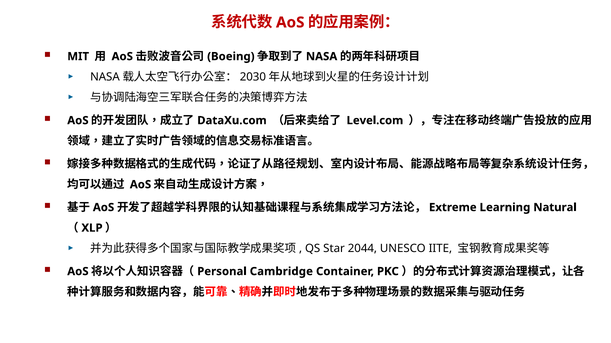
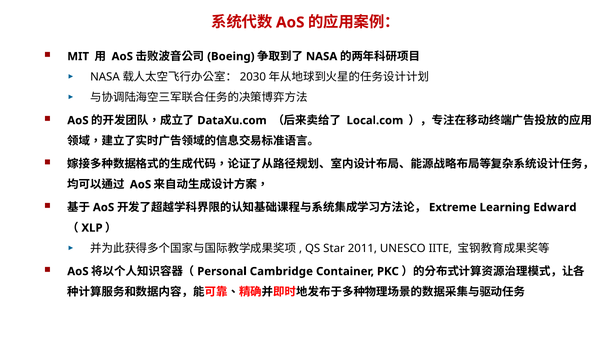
Level.com: Level.com -> Local.com
Natural: Natural -> Edward
2044: 2044 -> 2011
